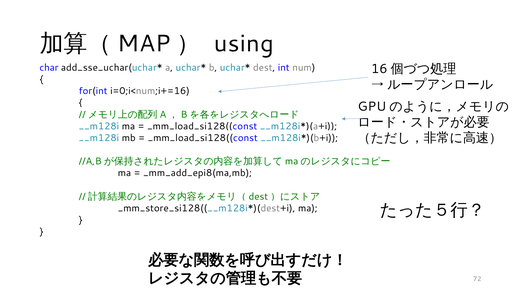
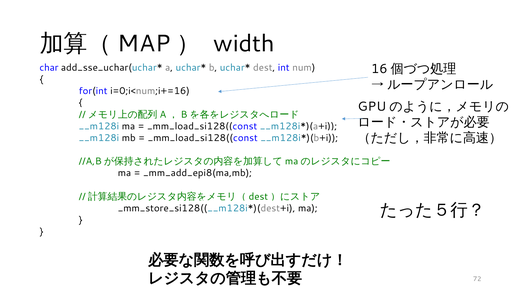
using: using -> width
